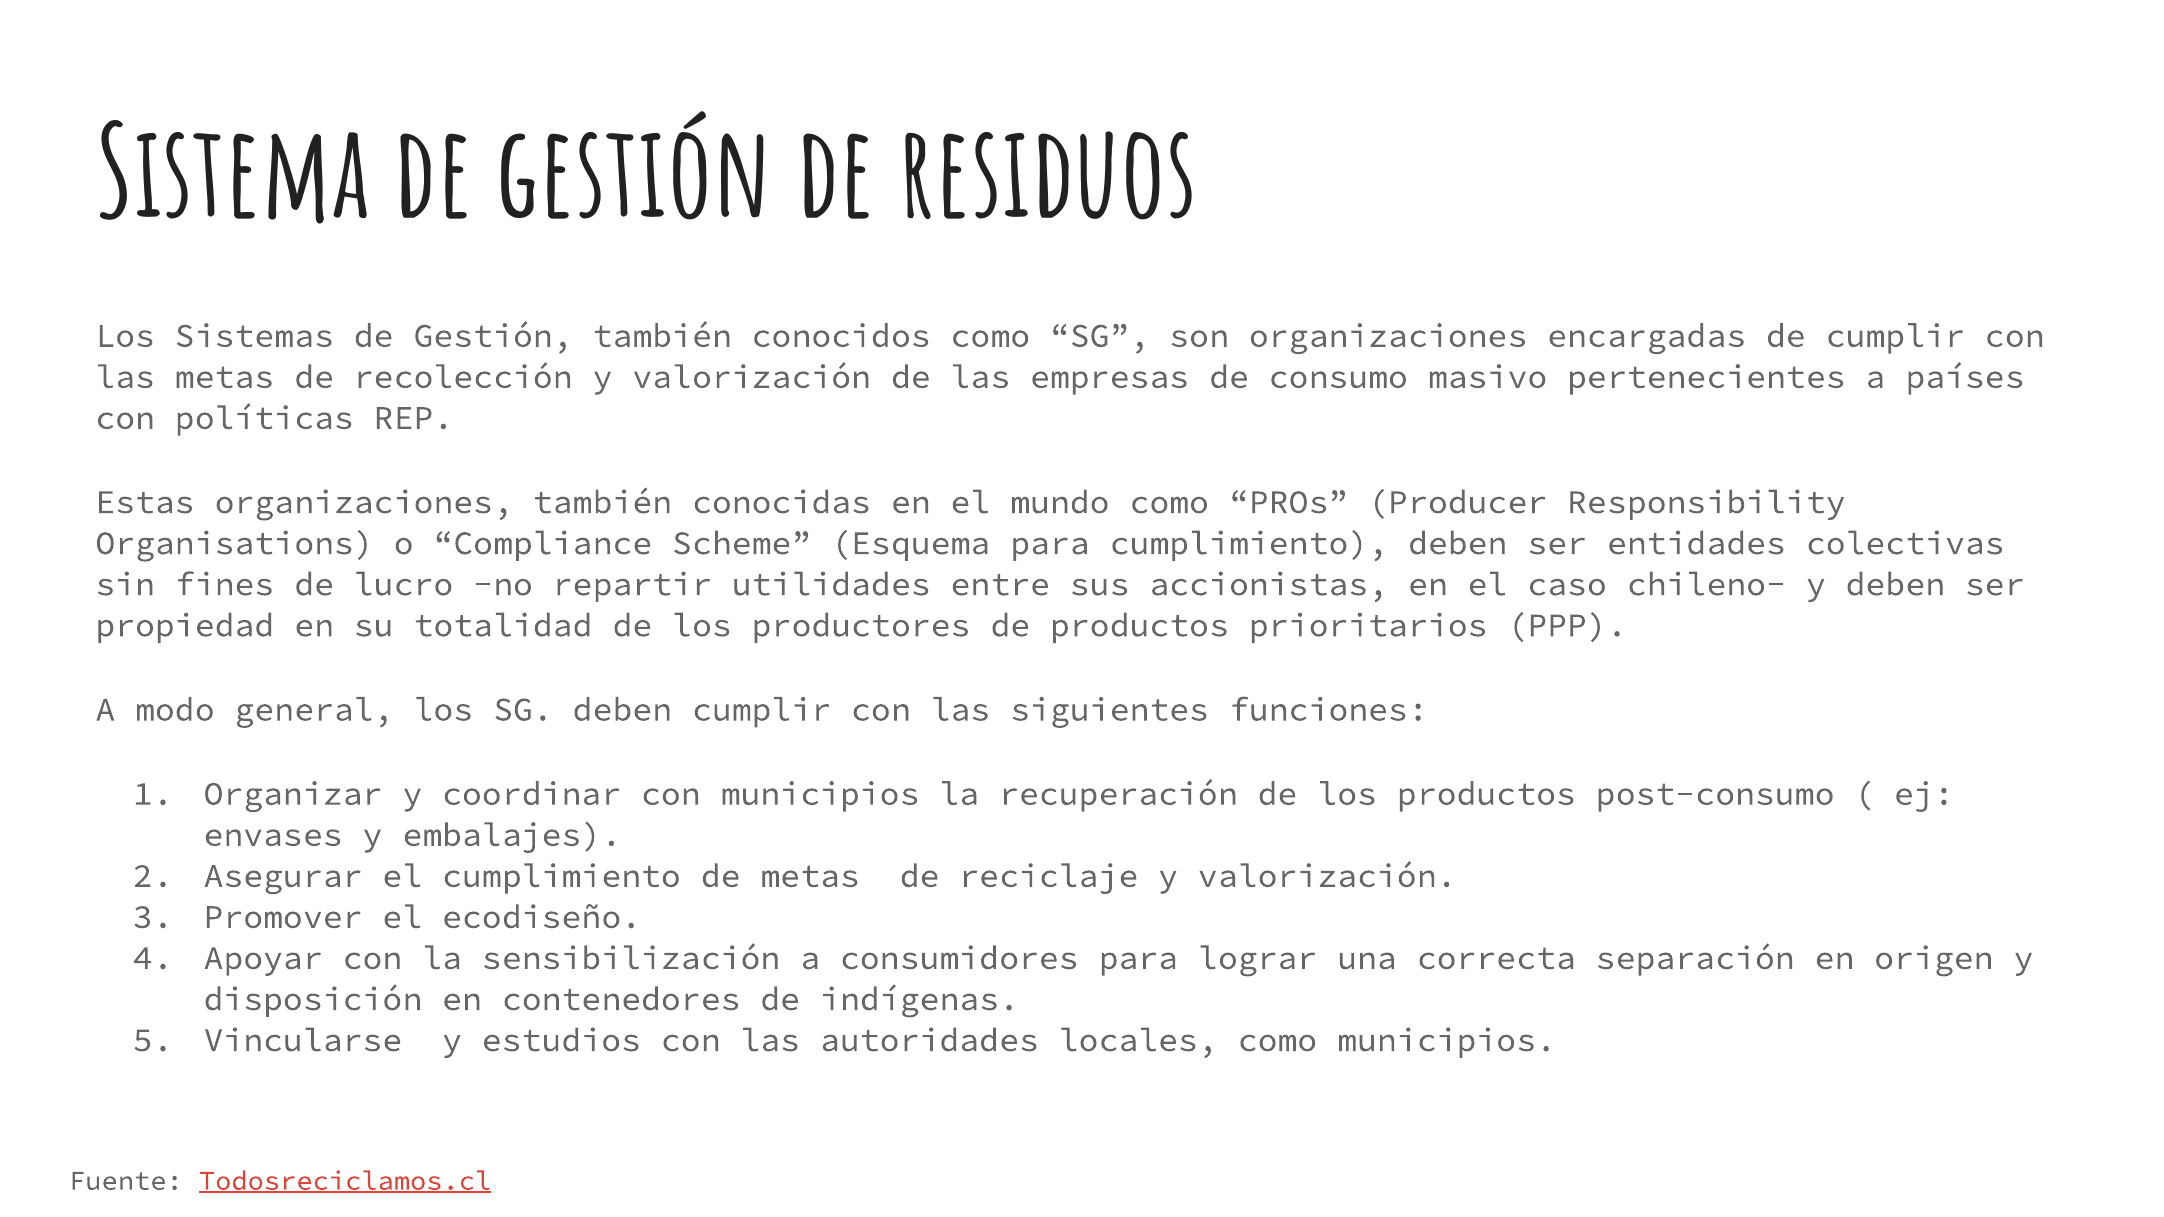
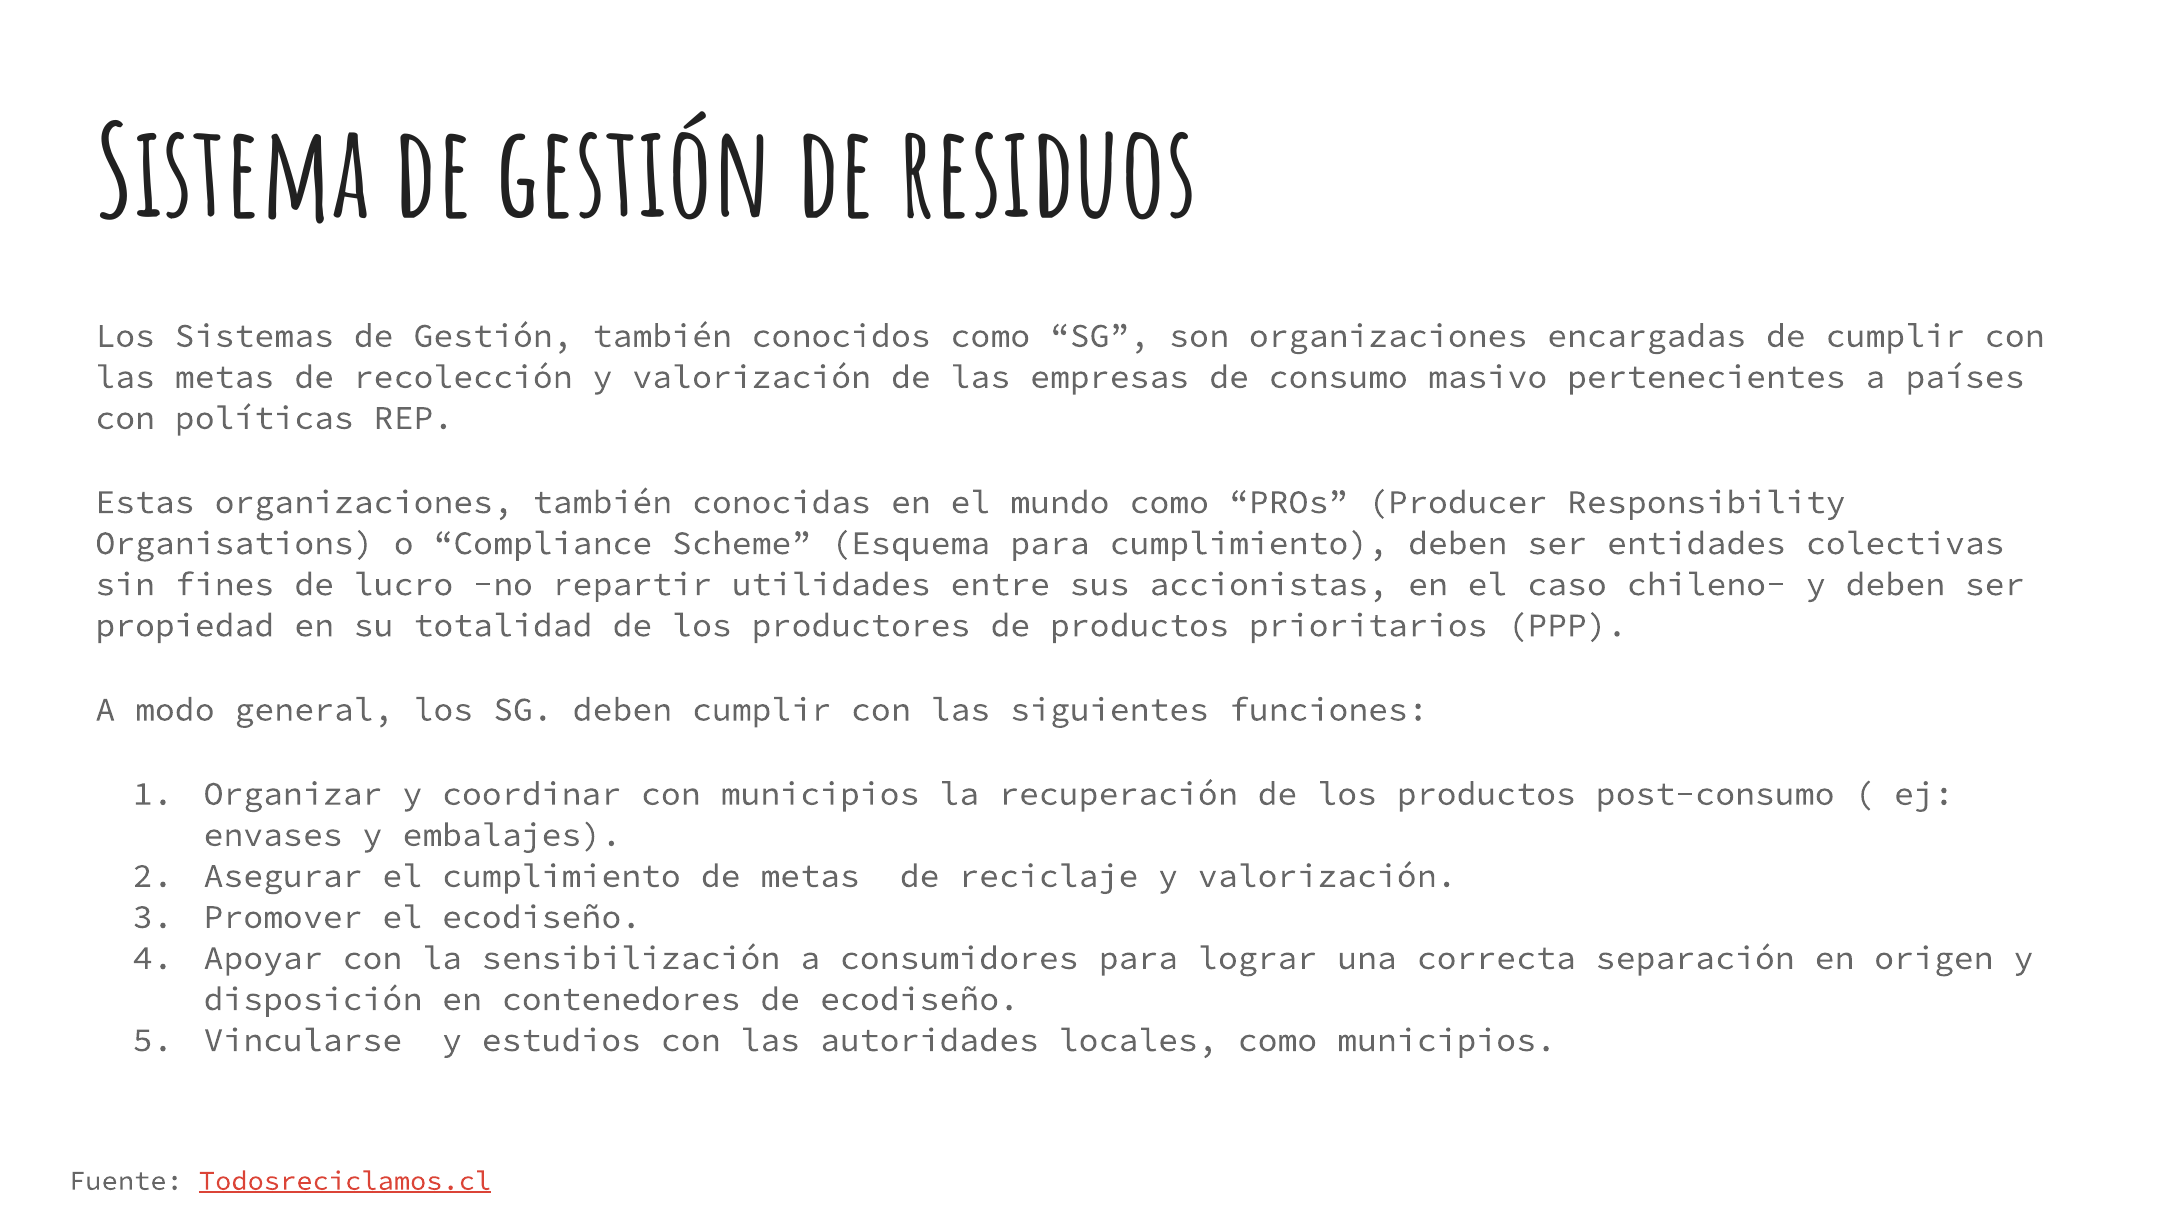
de indígenas: indígenas -> ecodiseño
